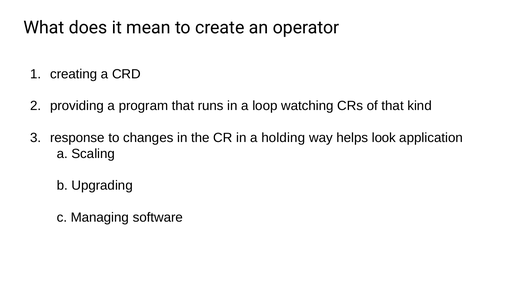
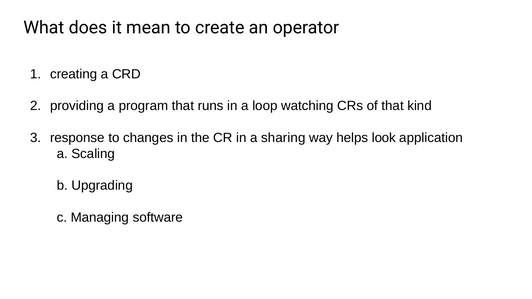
holding: holding -> sharing
